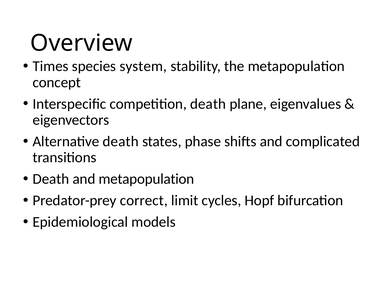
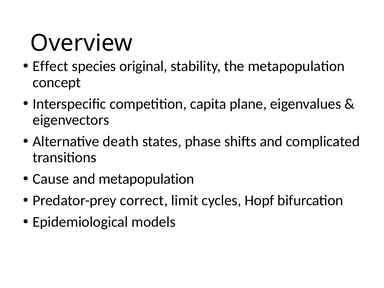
Times: Times -> Effect
system: system -> original
competition death: death -> capita
Death at (51, 179): Death -> Cause
